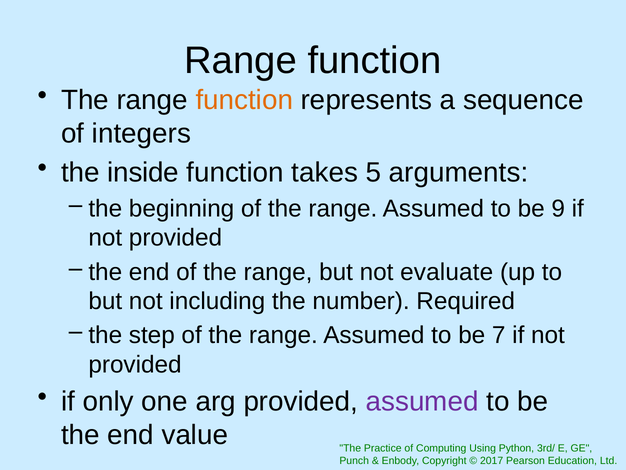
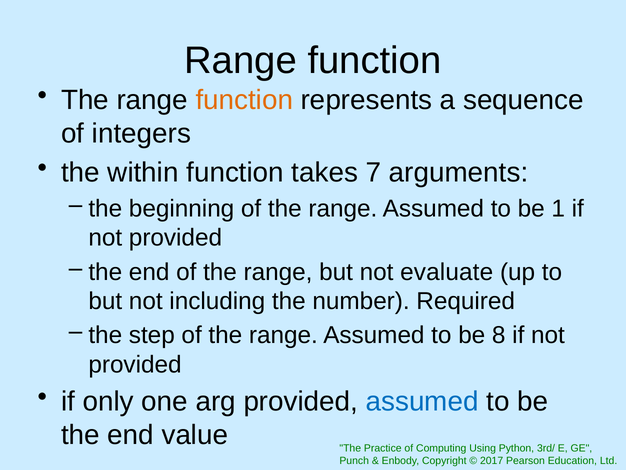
inside: inside -> within
5: 5 -> 7
9: 9 -> 1
7: 7 -> 8
assumed at (422, 401) colour: purple -> blue
